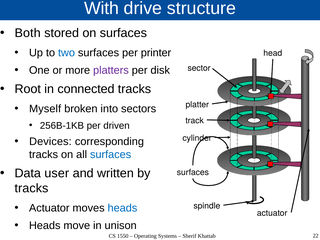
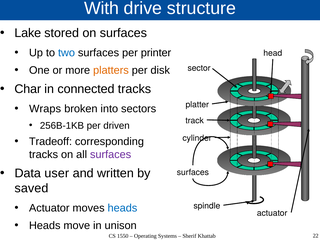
Both: Both -> Lake
platters colour: purple -> orange
Root: Root -> Char
Myself: Myself -> Wraps
Devices: Devices -> Tradeoff
surfaces at (111, 154) colour: blue -> purple
tracks at (31, 188): tracks -> saved
